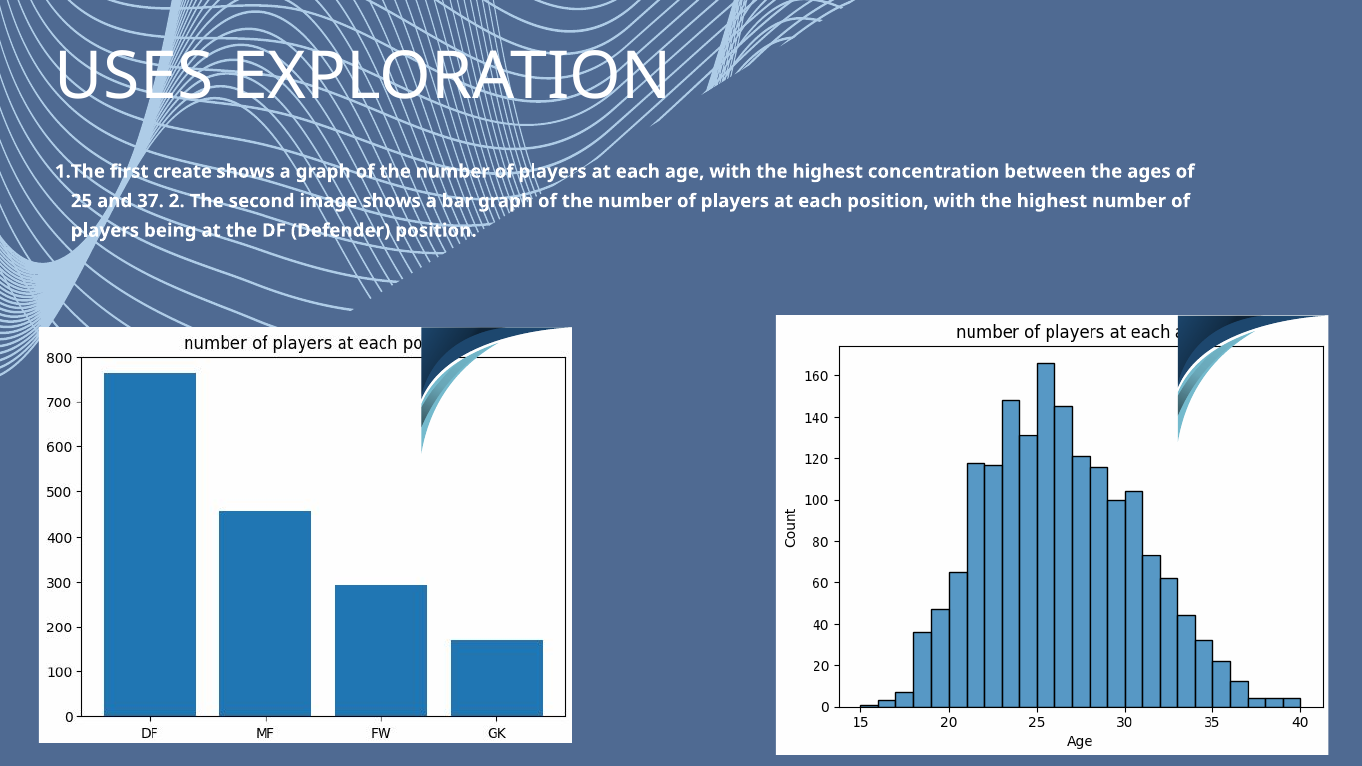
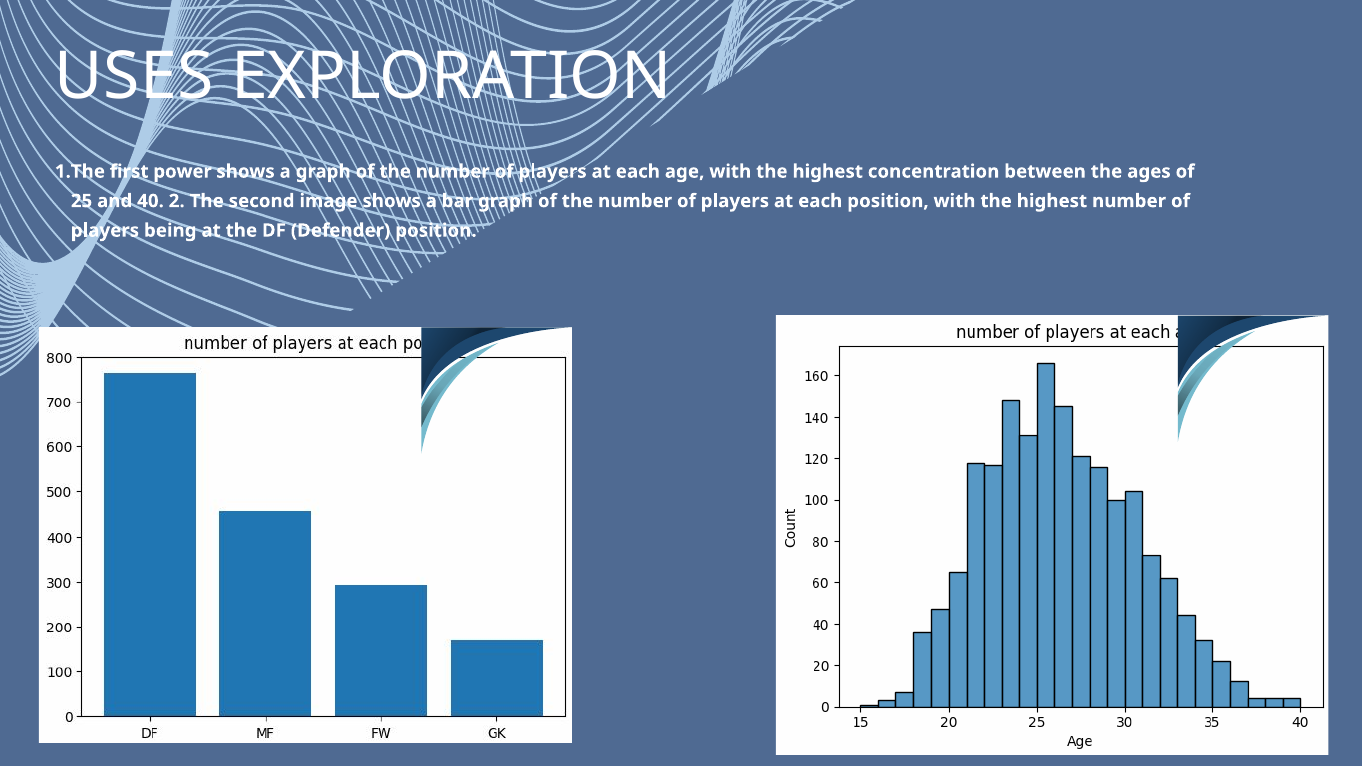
create: create -> power
37: 37 -> 40
